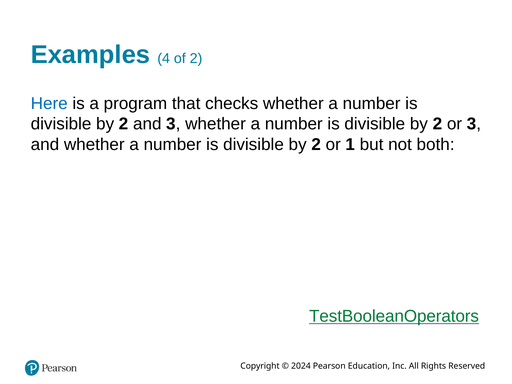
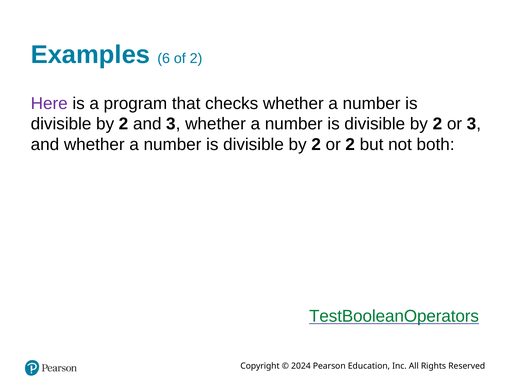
4: 4 -> 6
Here colour: blue -> purple
or 1: 1 -> 2
